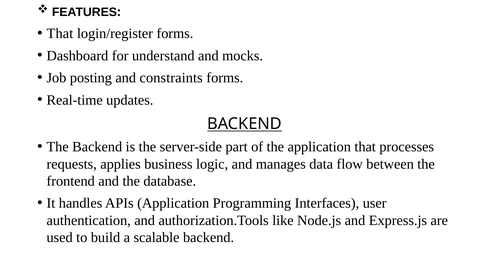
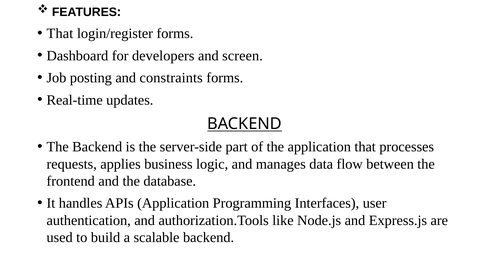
understand: understand -> developers
mocks: mocks -> screen
